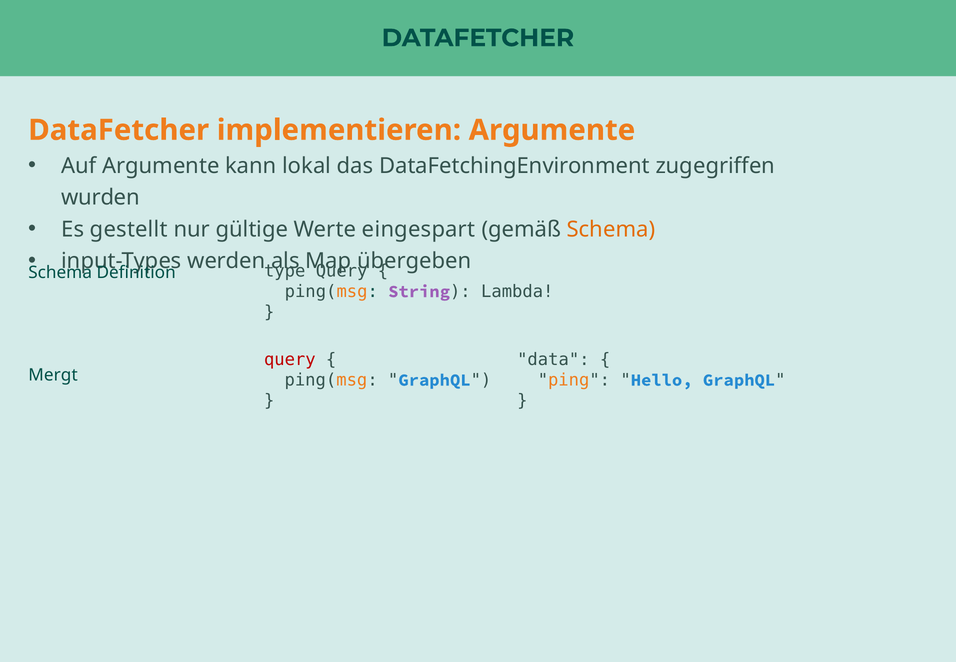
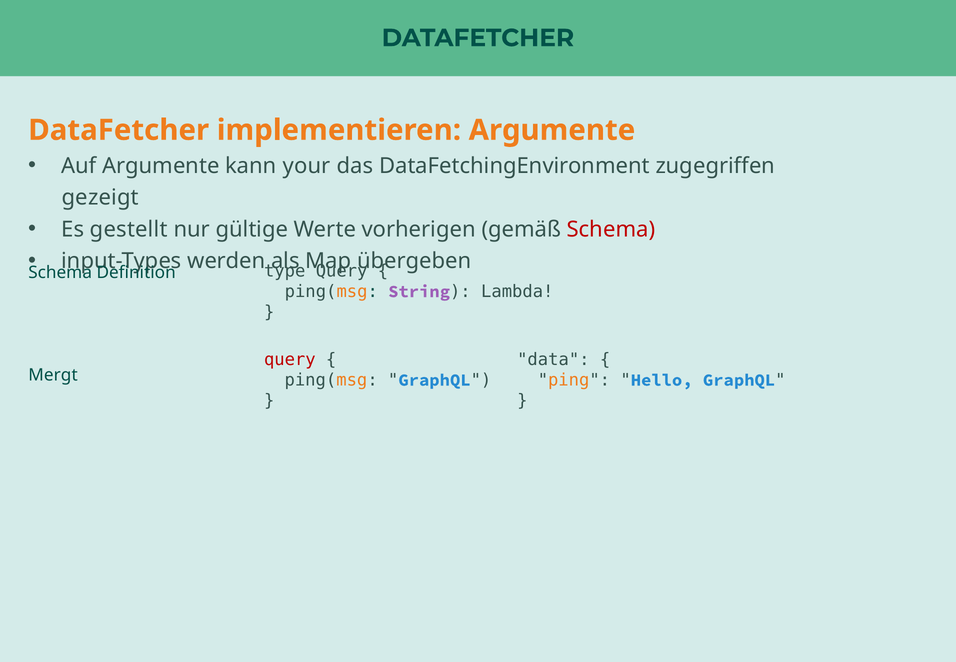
lokal: lokal -> your
wurden: wurden -> gezeigt
eingespart: eingespart -> vorherigen
Schema at (611, 229) colour: orange -> red
